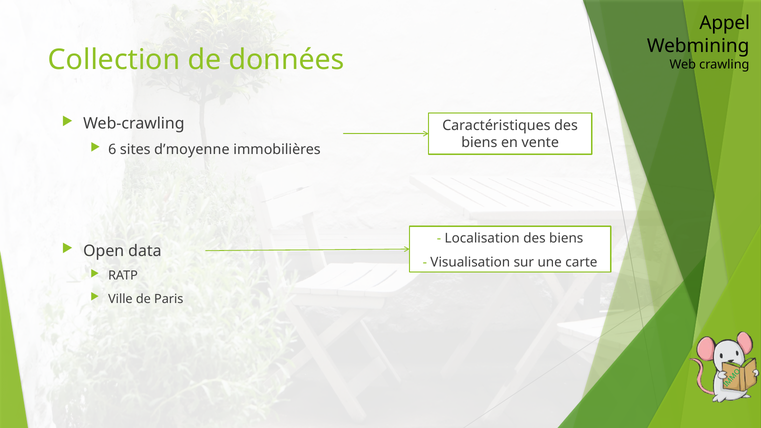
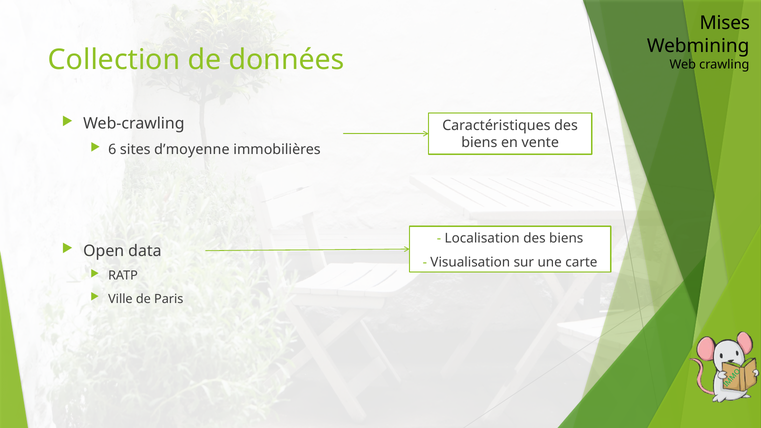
Appel: Appel -> Mises
